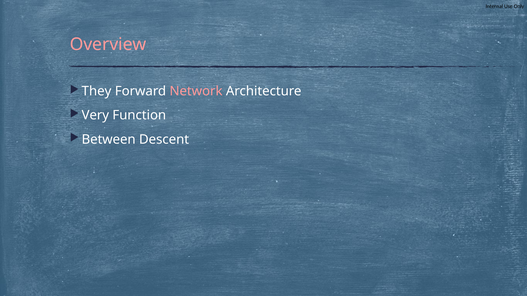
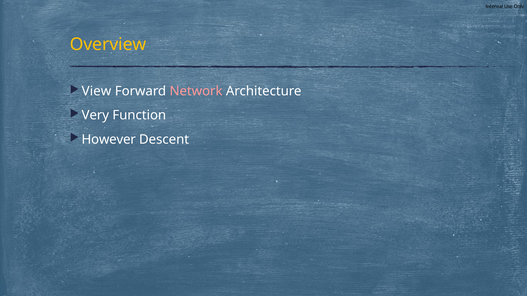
Overview colour: pink -> yellow
They: They -> View
Between: Between -> However
